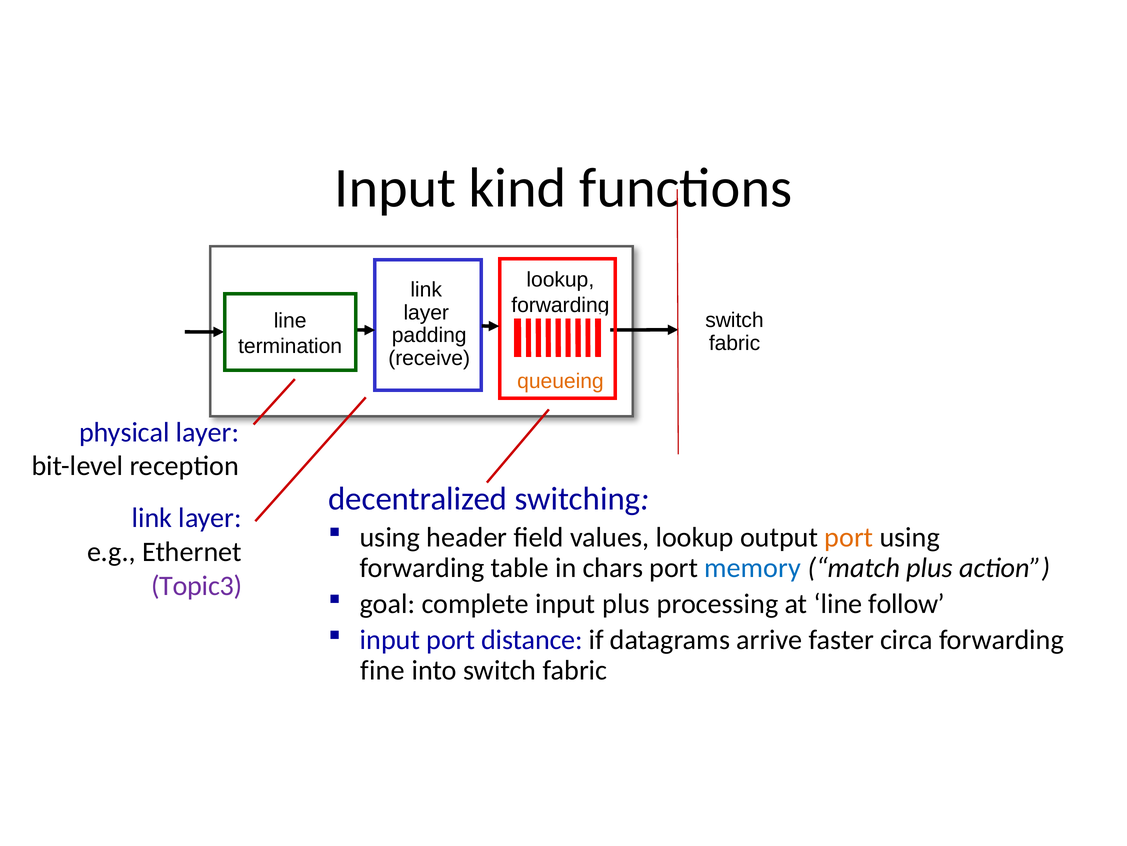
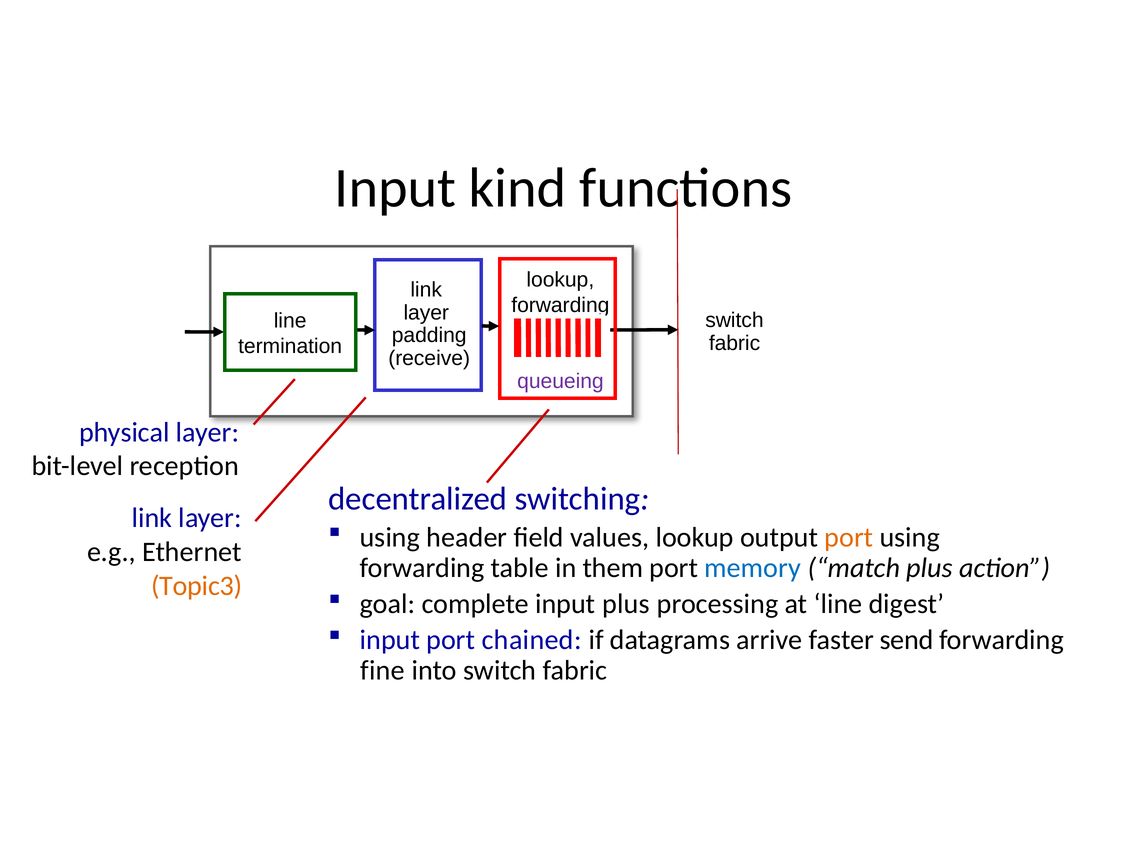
queueing colour: orange -> purple
chars: chars -> them
Topic3 colour: purple -> orange
follow: follow -> digest
distance: distance -> chained
circa: circa -> send
